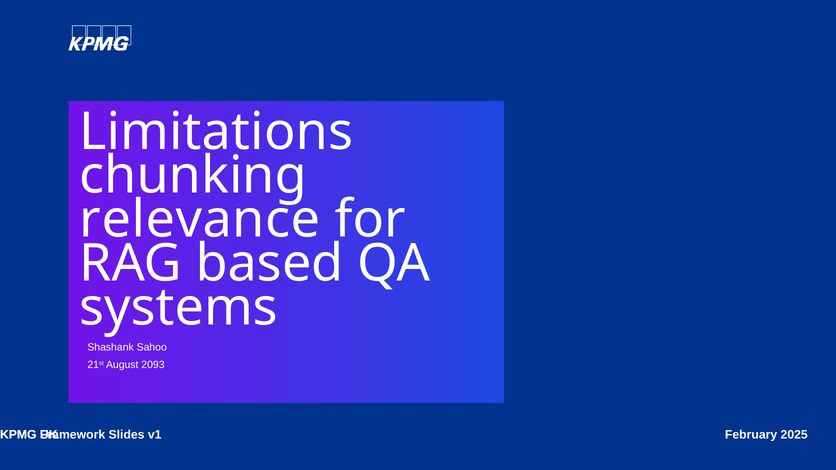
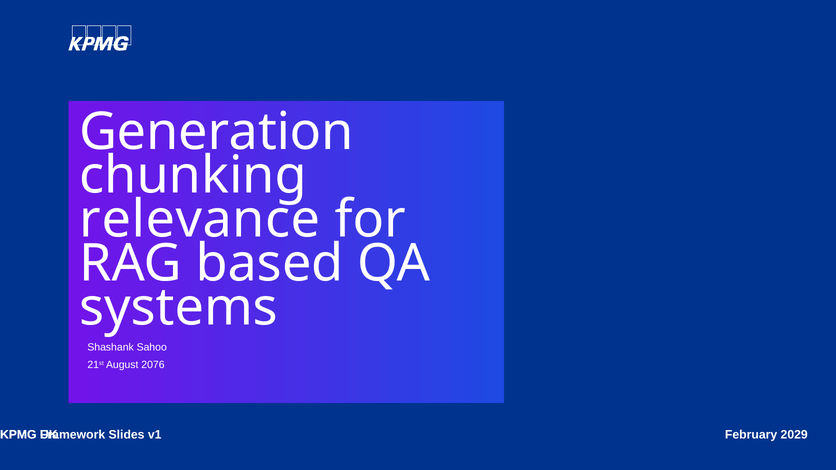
Limitations: Limitations -> Generation
2093: 2093 -> 2076
2025: 2025 -> 2029
